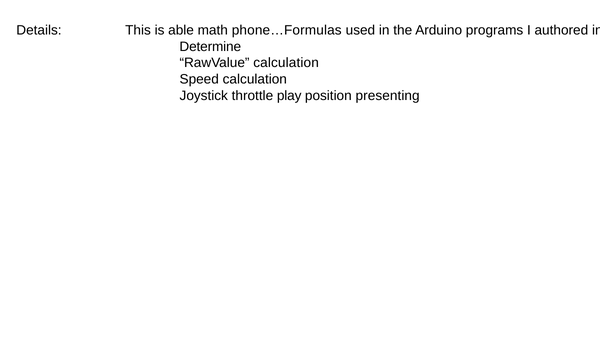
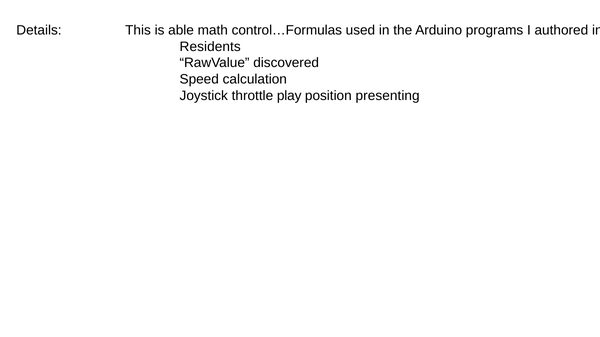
phone…Formulas: phone…Formulas -> control…Formulas
Determine: Determine -> Residents
RawValue calculation: calculation -> discovered
